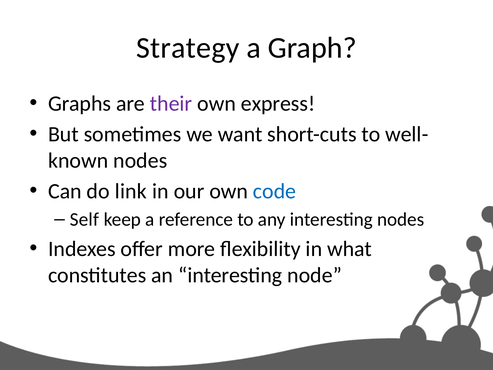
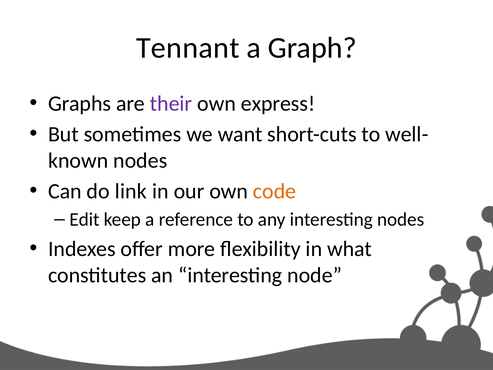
Strategy: Strategy -> Tennant
code colour: blue -> orange
Self: Self -> Edit
